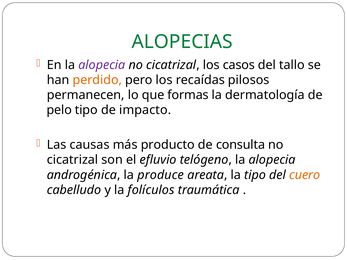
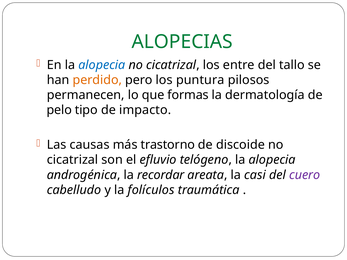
alopecia at (102, 65) colour: purple -> blue
casos: casos -> entre
recaídas: recaídas -> puntura
producto: producto -> trastorno
consulta: consulta -> discoide
produce: produce -> recordar
la tipo: tipo -> casi
cuero colour: orange -> purple
